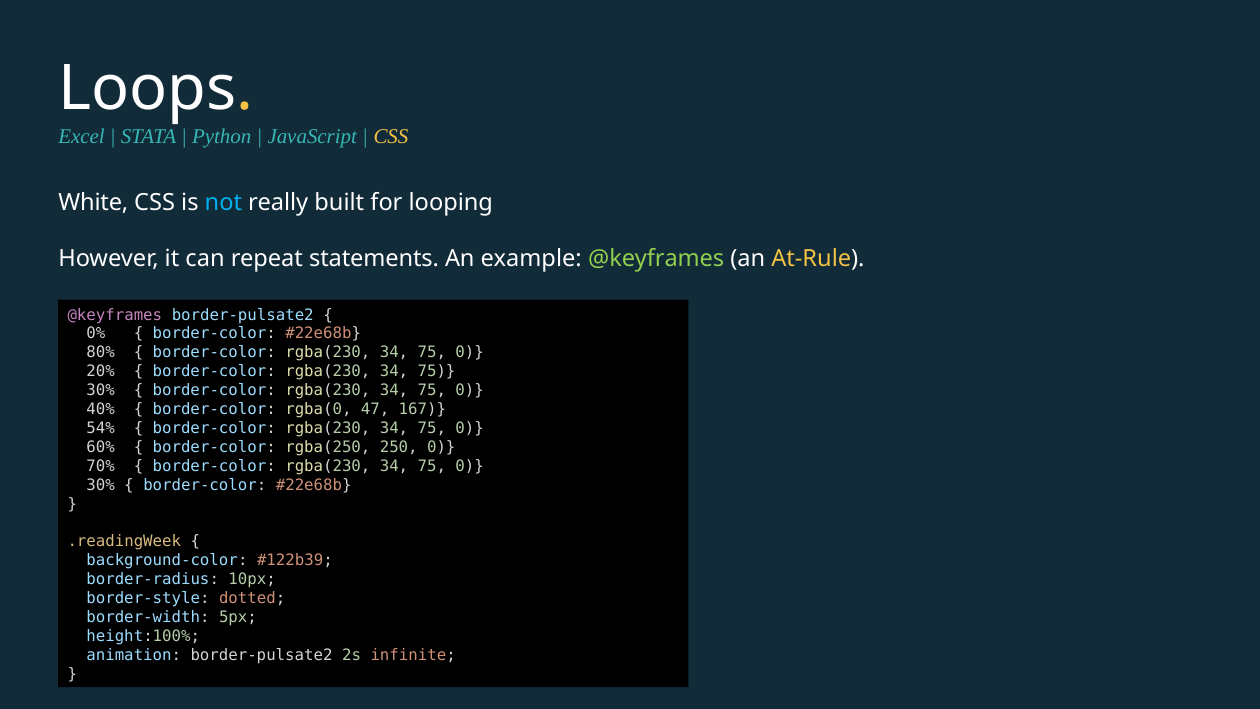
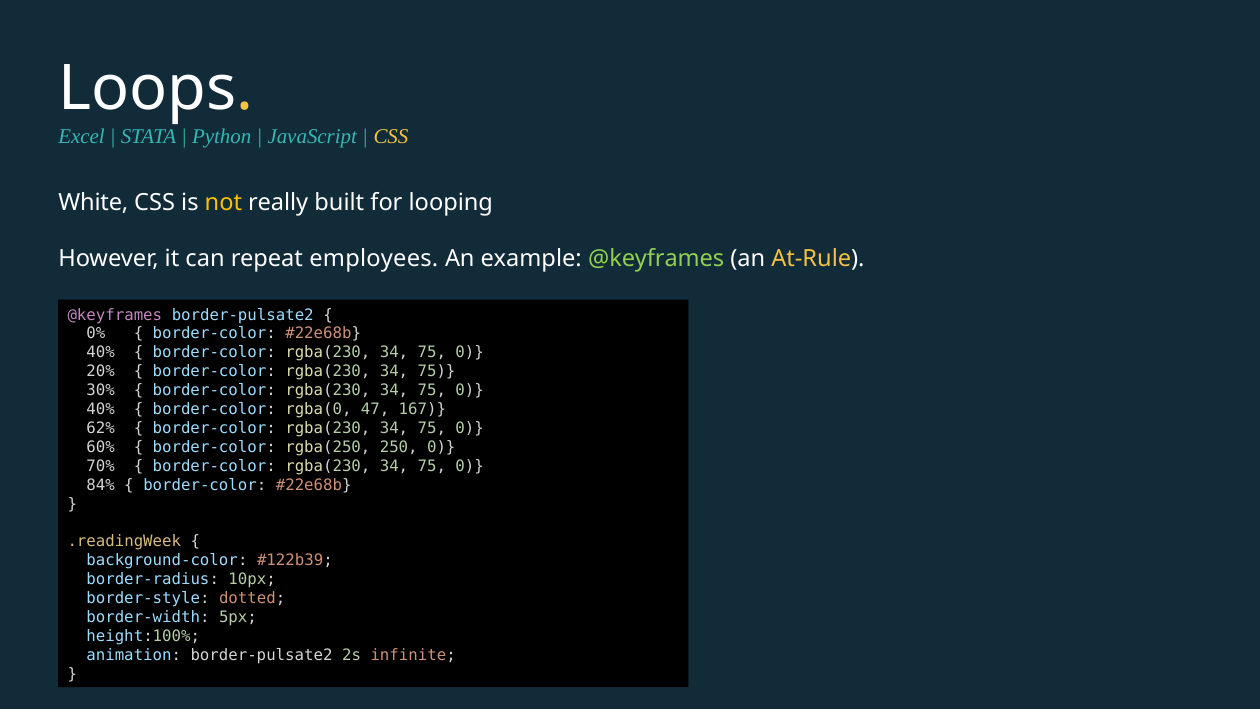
not colour: light blue -> yellow
statements: statements -> employees
80% at (101, 353): 80% -> 40%
54%: 54% -> 62%
30% at (101, 485): 30% -> 84%
